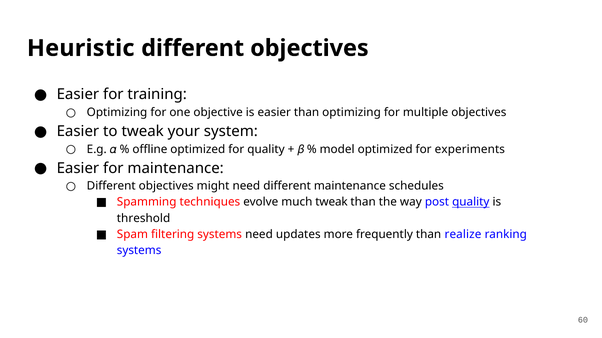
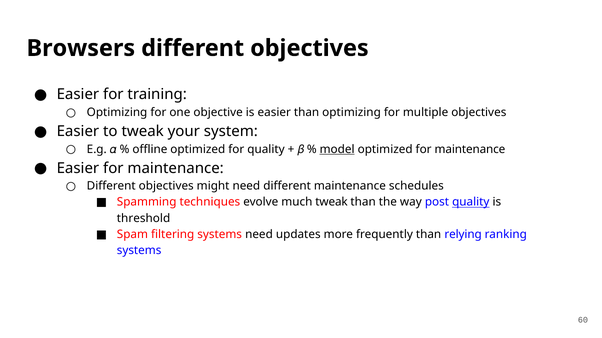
Heuristic: Heuristic -> Browsers
model underline: none -> present
optimized for experiments: experiments -> maintenance
realize: realize -> relying
